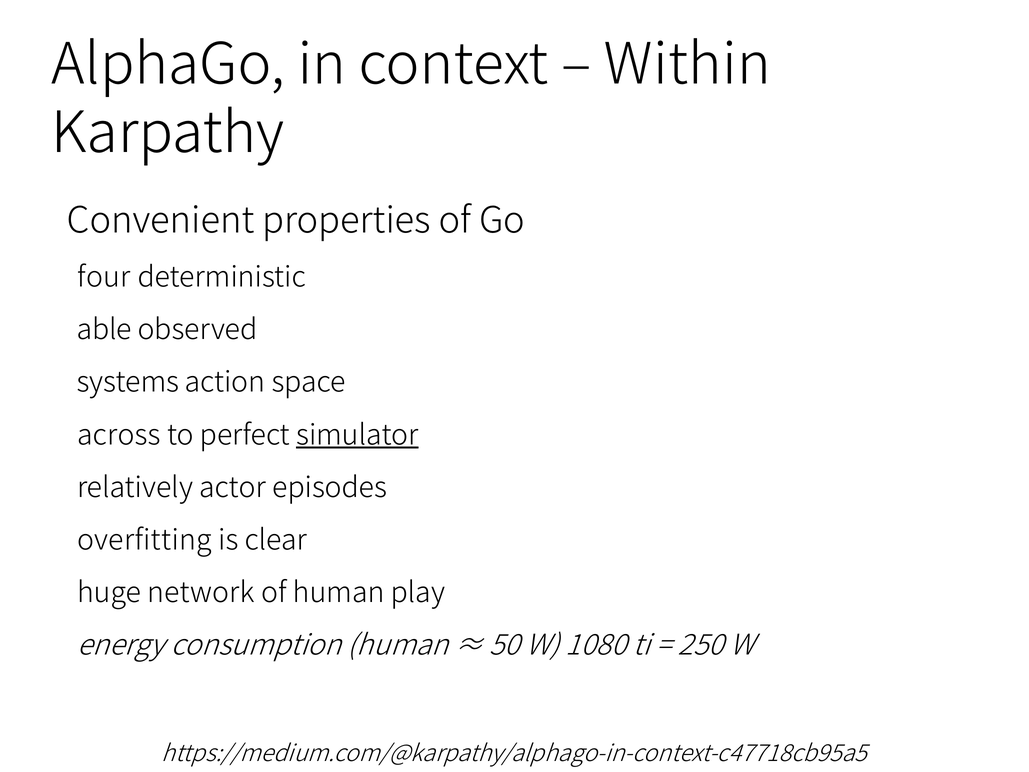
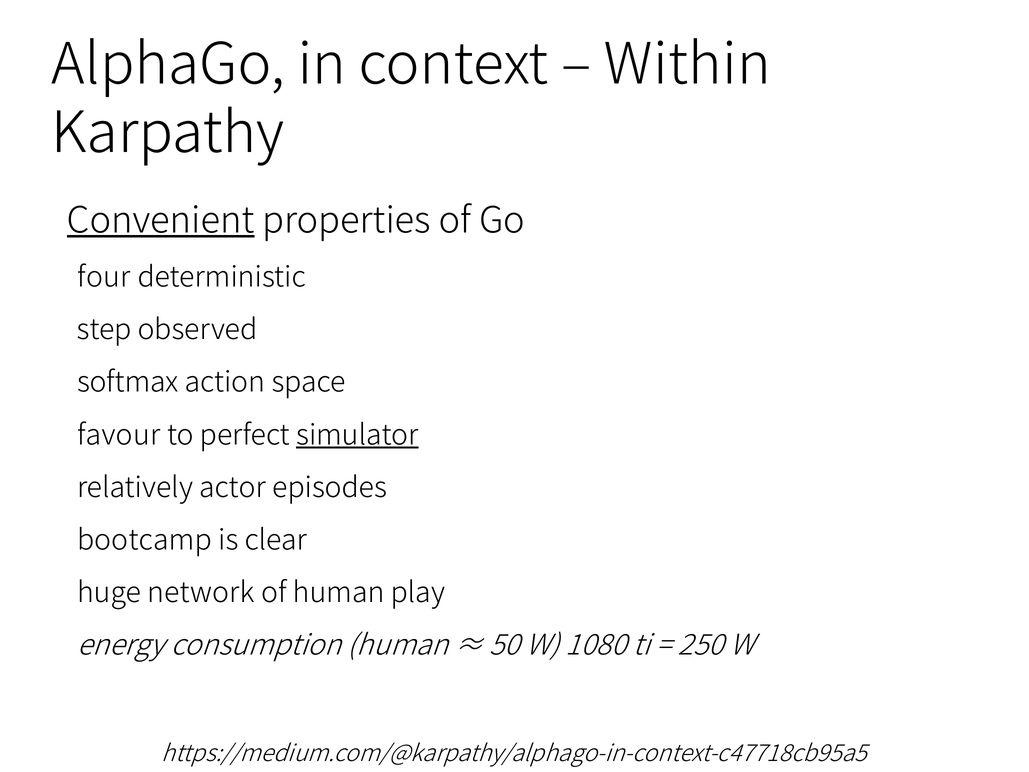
Convenient underline: none -> present
able: able -> step
systems: systems -> softmax
across: across -> favour
overfitting: overfitting -> bootcamp
